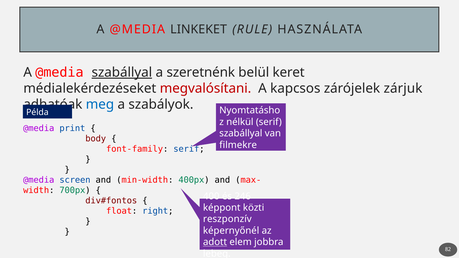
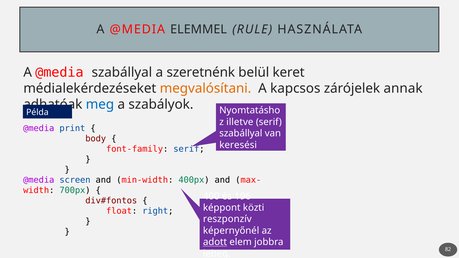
LINKEKET: LINKEKET -> ELEMMEL
szabállyal at (122, 72) underline: present -> none
megvalósítani colour: red -> orange
zárjuk: zárjuk -> annak
nélkül: nélkül -> illetve
filmekre: filmekre -> keresési
246: 246 -> 196
